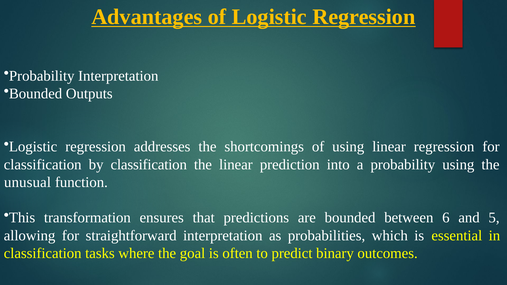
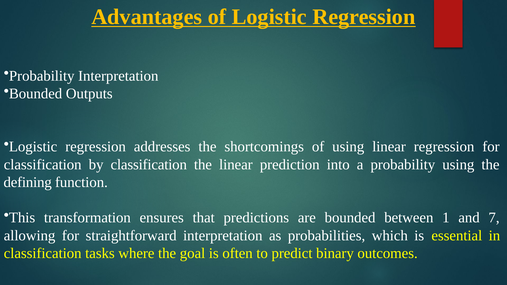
unusual: unusual -> defining
6: 6 -> 1
5: 5 -> 7
